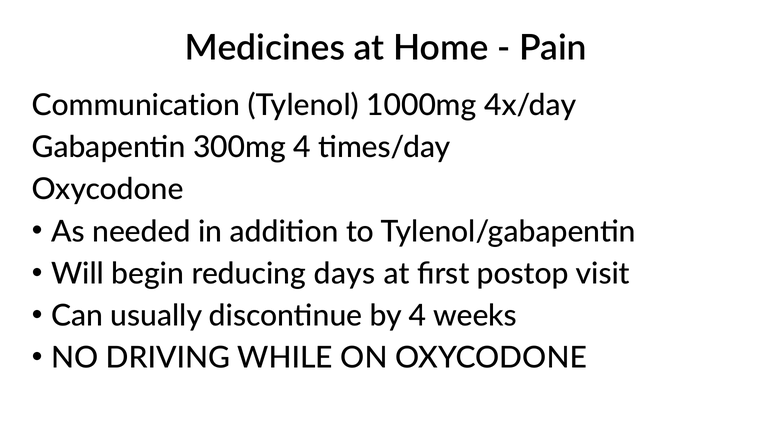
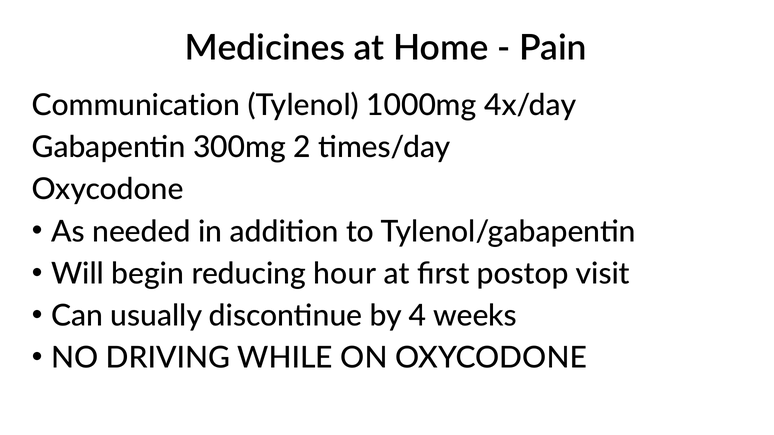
300mg 4: 4 -> 2
days: days -> hour
